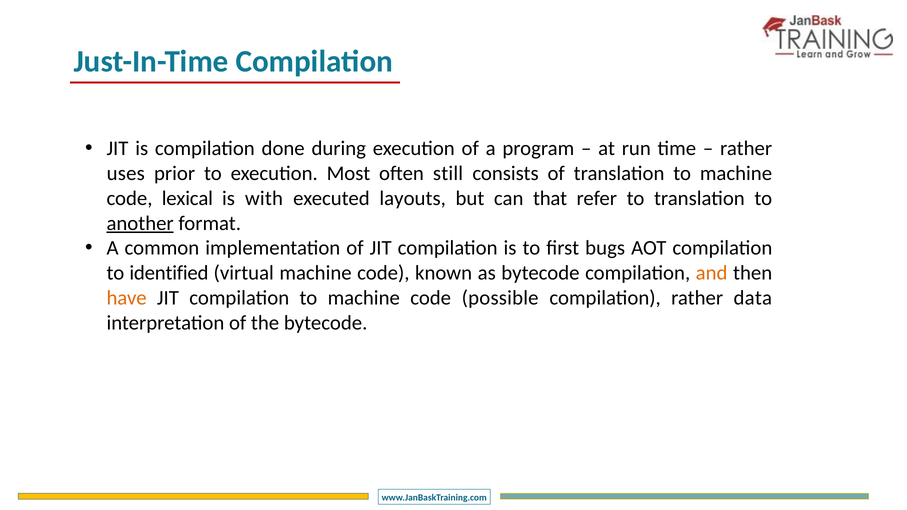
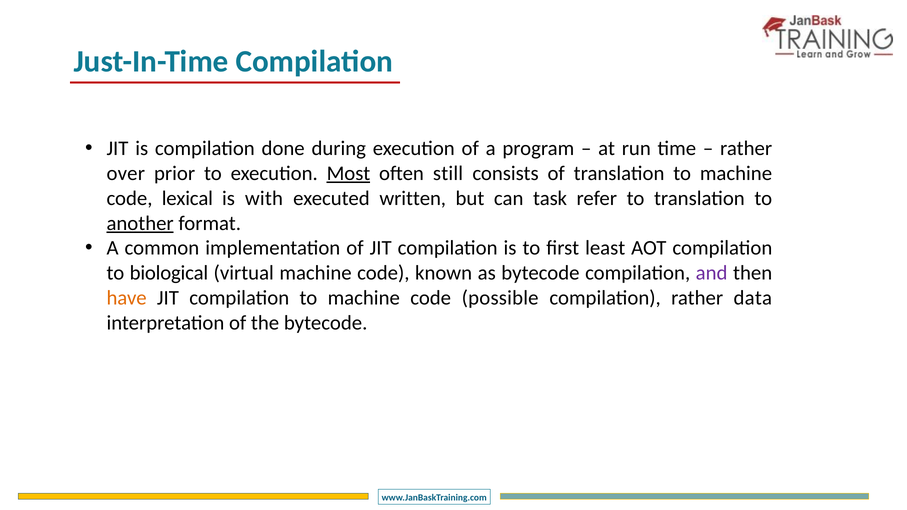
uses: uses -> over
Most underline: none -> present
layouts: layouts -> written
that: that -> task
bugs: bugs -> least
identified: identified -> biological
and colour: orange -> purple
